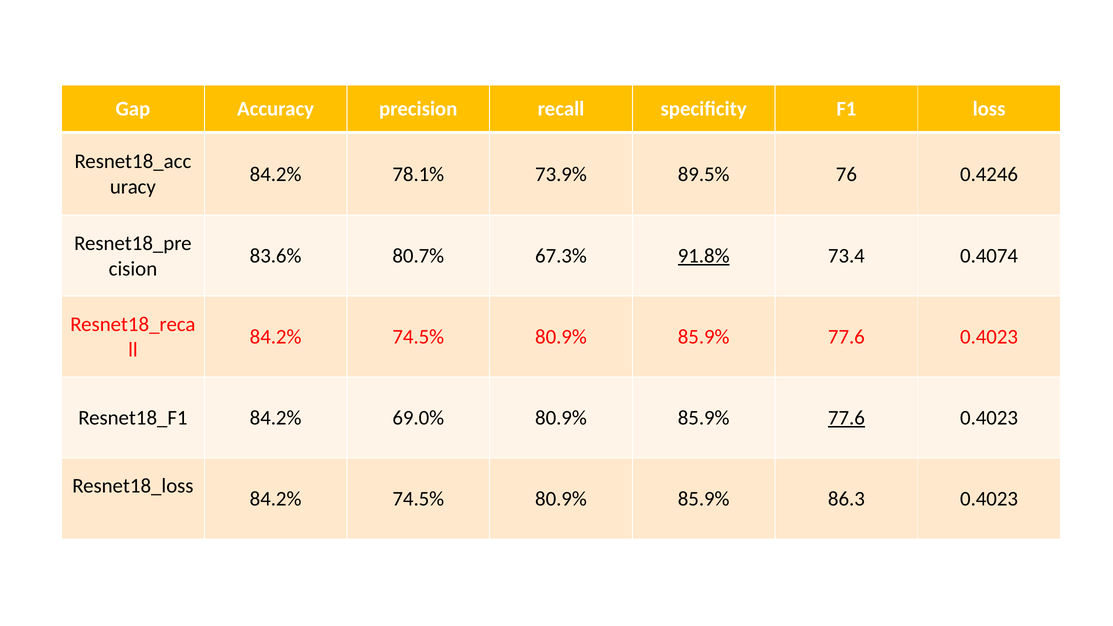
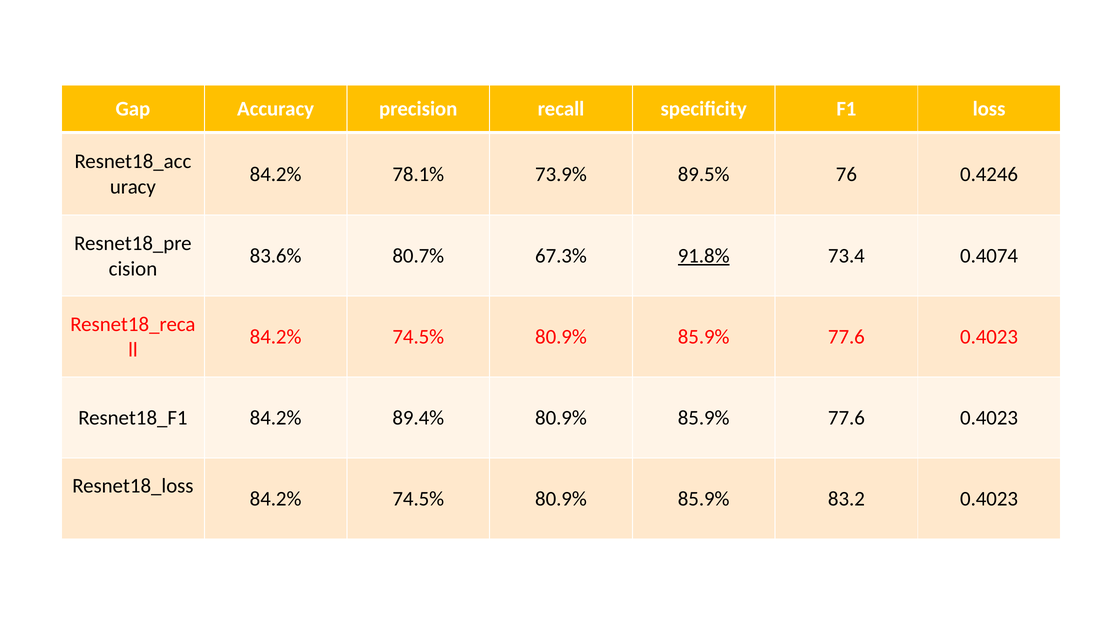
69.0%: 69.0% -> 89.4%
77.6 at (846, 418) underline: present -> none
86.3: 86.3 -> 83.2
